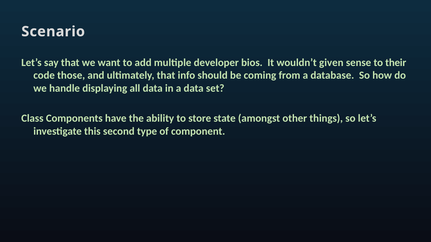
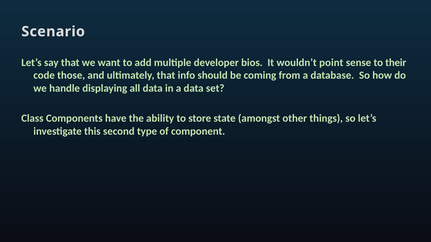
given: given -> point
